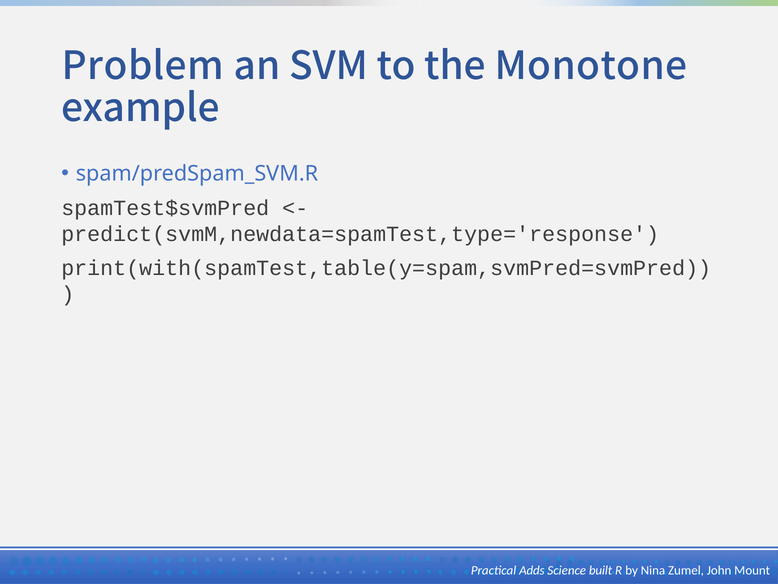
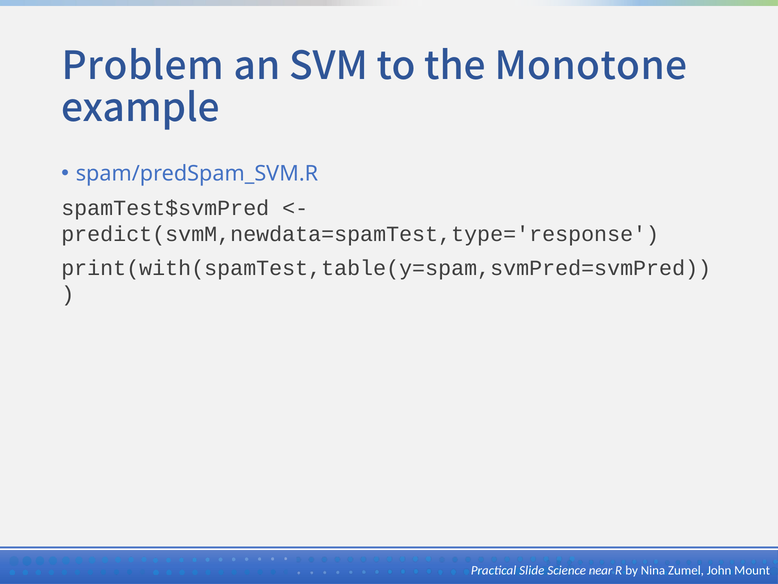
Adds: Adds -> Slide
built: built -> near
